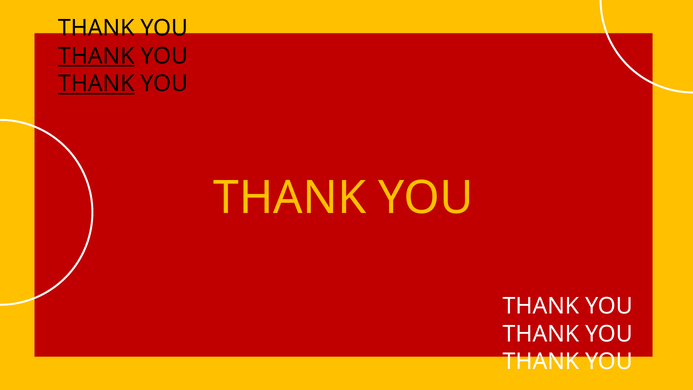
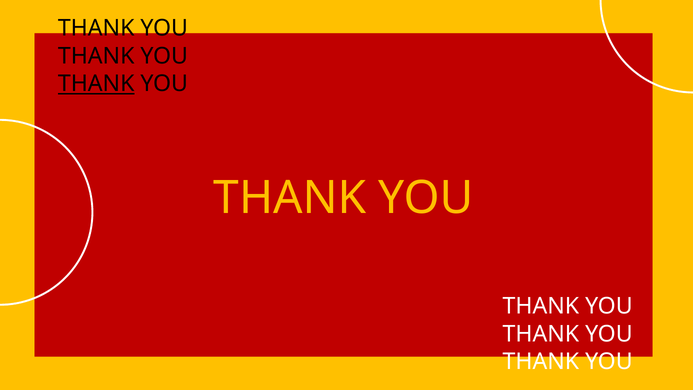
THANK at (96, 56) underline: present -> none
